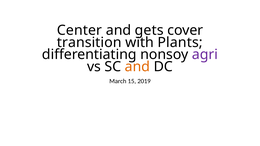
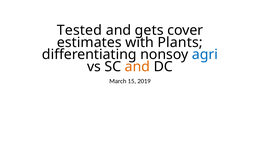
Center: Center -> Tested
transition: transition -> estimates
agri colour: purple -> blue
